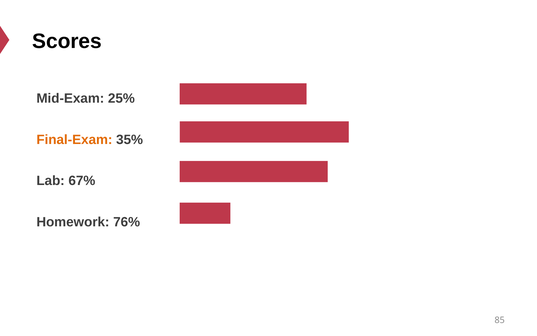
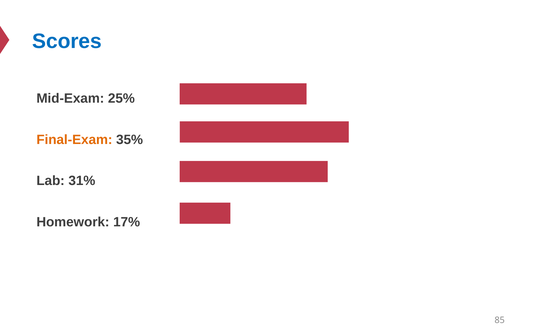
Scores colour: black -> blue
67%: 67% -> 31%
76%: 76% -> 17%
